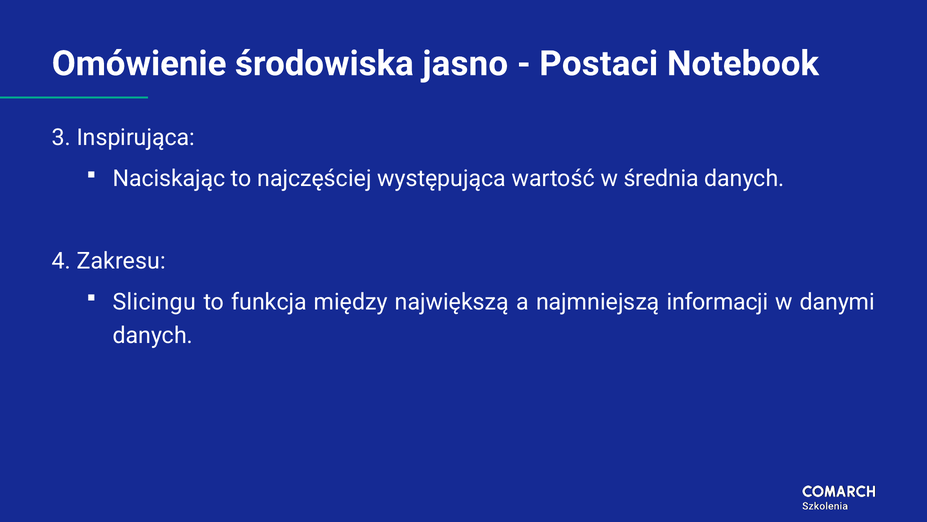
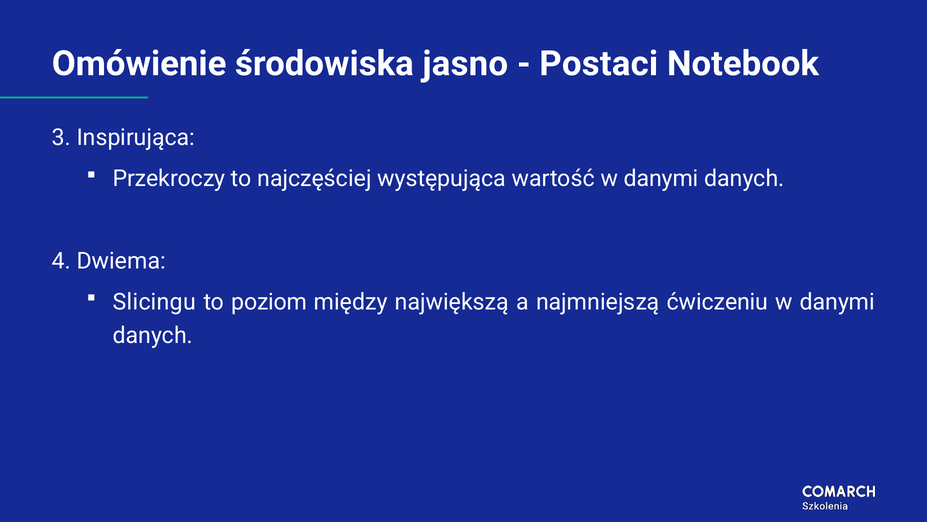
Naciskając: Naciskając -> Przekroczy
wartość w średnia: średnia -> danymi
Zakresu: Zakresu -> Dwiema
funkcja: funkcja -> poziom
informacji: informacji -> ćwiczeniu
